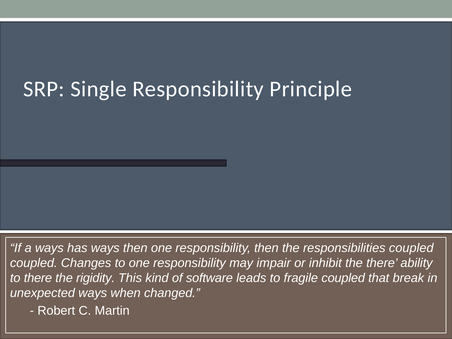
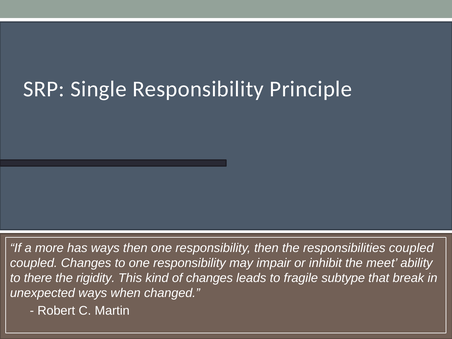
a ways: ways -> more
the there: there -> meet
of software: software -> changes
fragile coupled: coupled -> subtype
